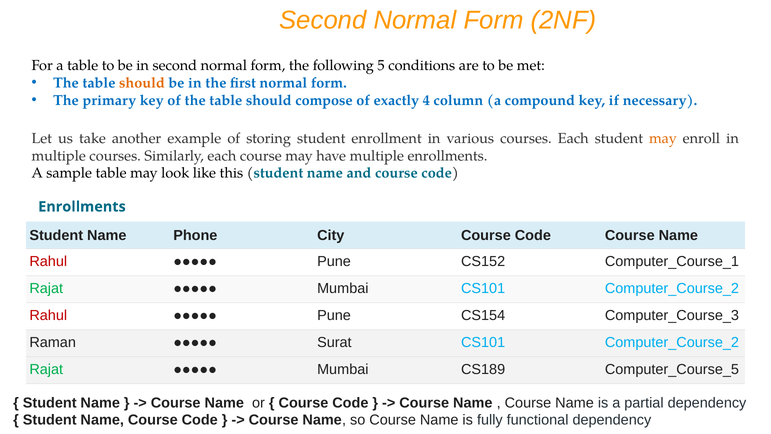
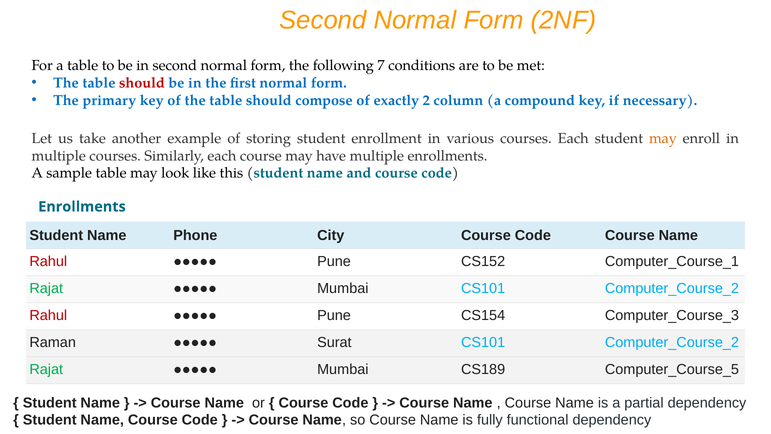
5: 5 -> 7
should at (142, 83) colour: orange -> red
4: 4 -> 2
